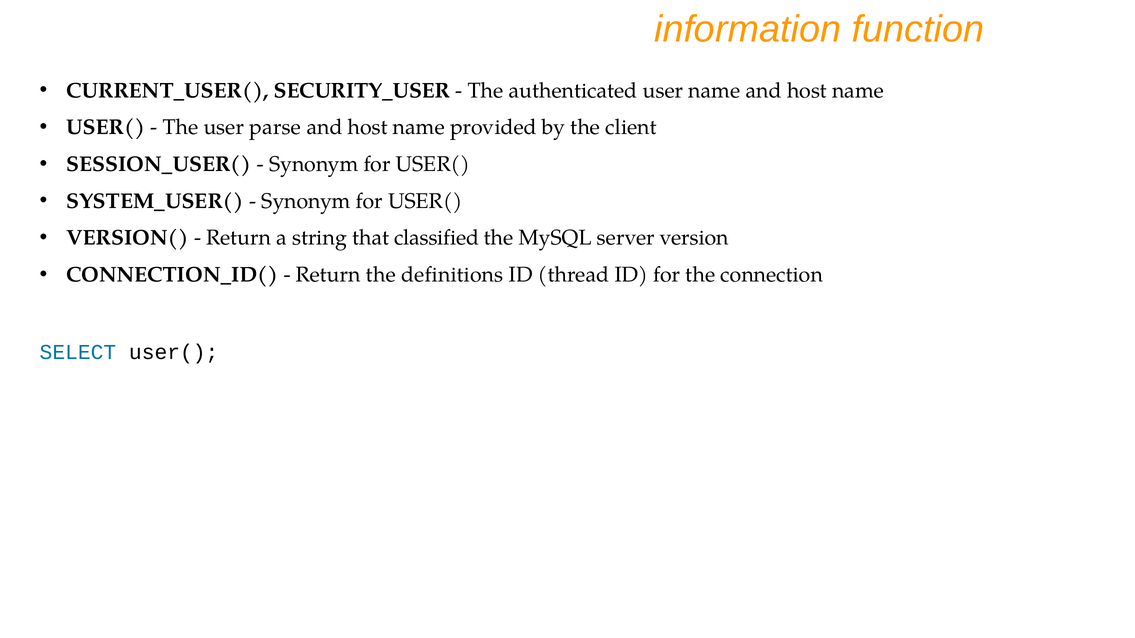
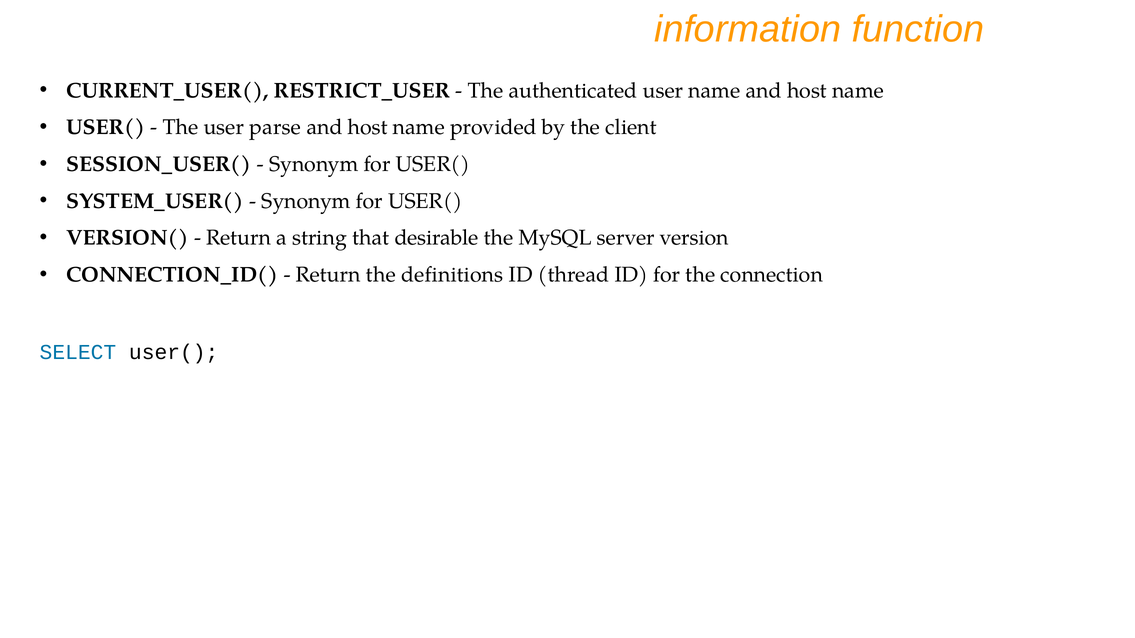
SECURITY_USER: SECURITY_USER -> RESTRICT_USER
classified: classified -> desirable
